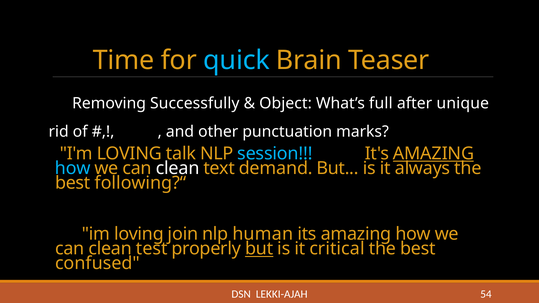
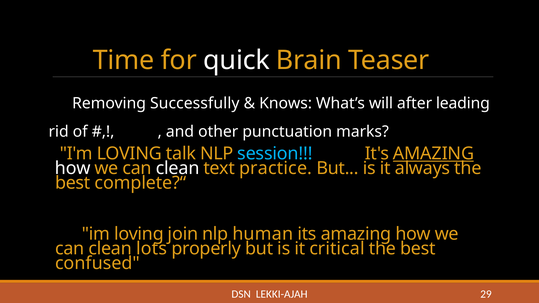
quick colour: light blue -> white
Object: Object -> Knows
full: full -> will
unique: unique -> leading
how at (73, 168) colour: light blue -> white
demand: demand -> practice
following?“: following?“ -> complete?“
test: test -> lots
but at (259, 249) underline: present -> none
54: 54 -> 29
